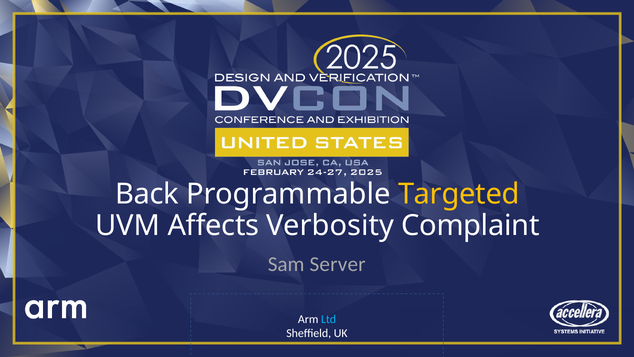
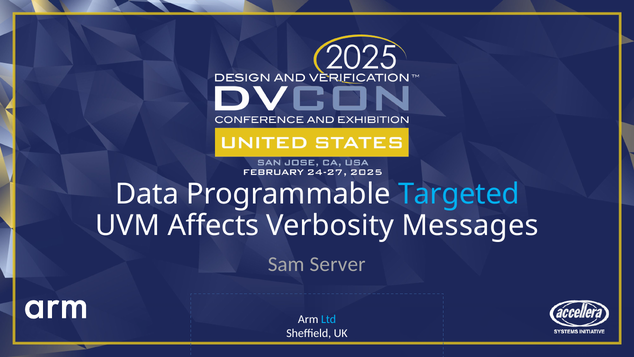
Back: Back -> Data
Targeted colour: yellow -> light blue
Complaint: Complaint -> Messages
